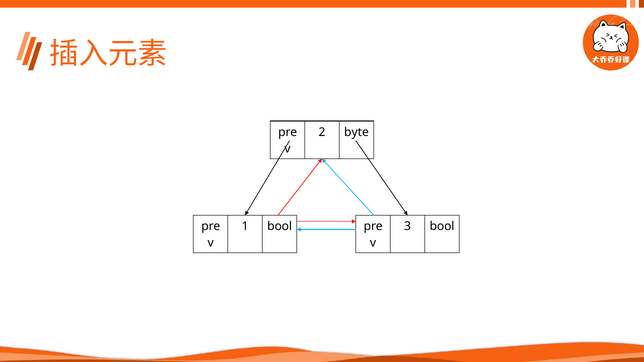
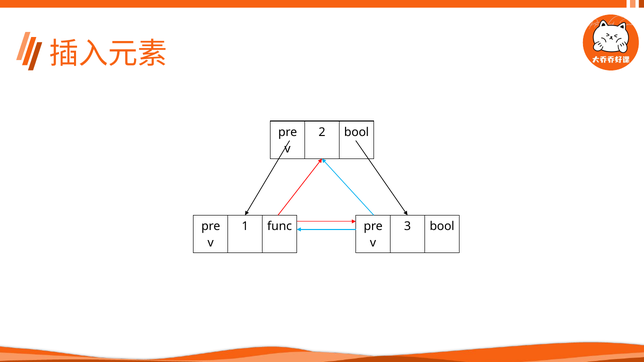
2 byte: byte -> bool
1 bool: bool -> func
